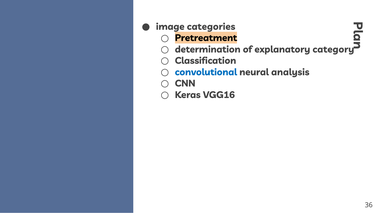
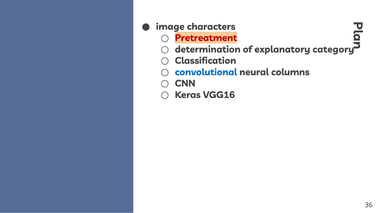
categories: categories -> characters
Pretreatment colour: black -> red
analysis: analysis -> columns
